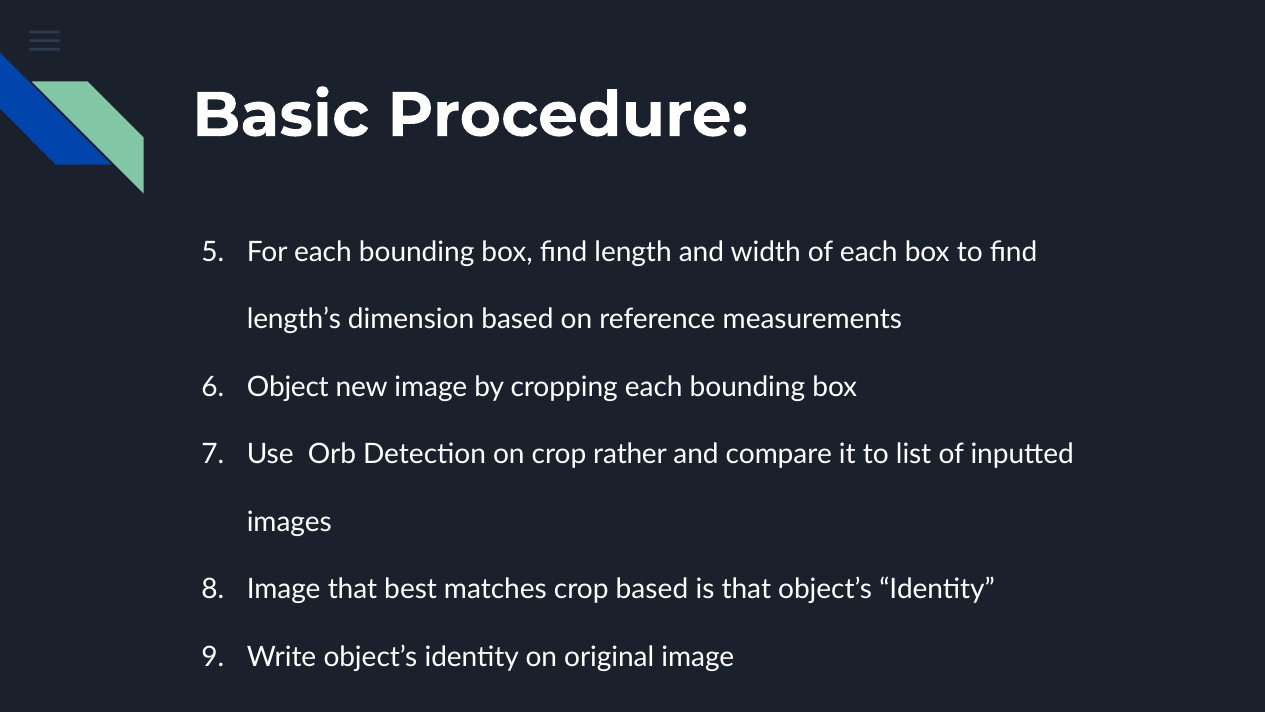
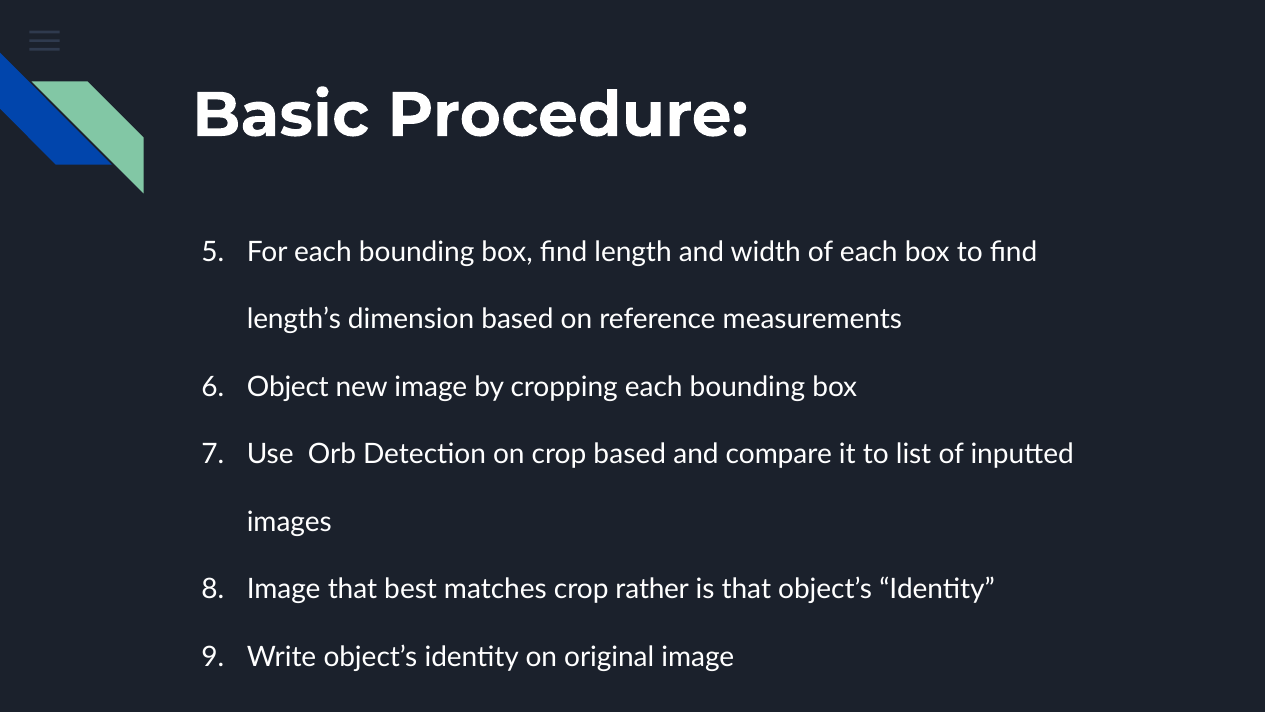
crop rather: rather -> based
crop based: based -> rather
